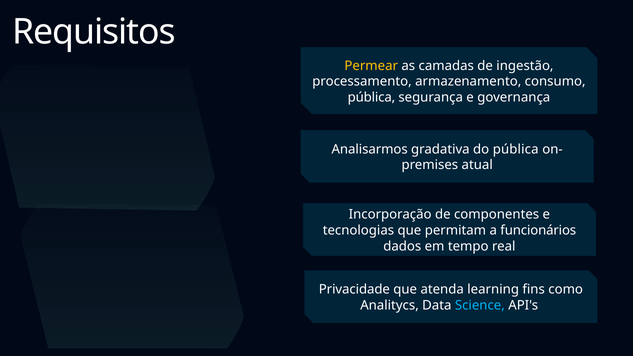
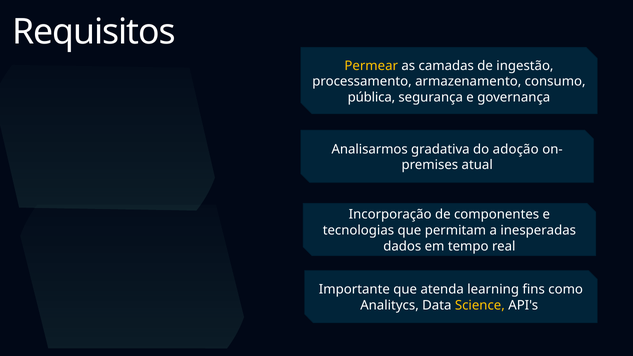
do pública: pública -> adoção
funcionários: funcionários -> inesperadas
Privacidade: Privacidade -> Importante
Science colour: light blue -> yellow
